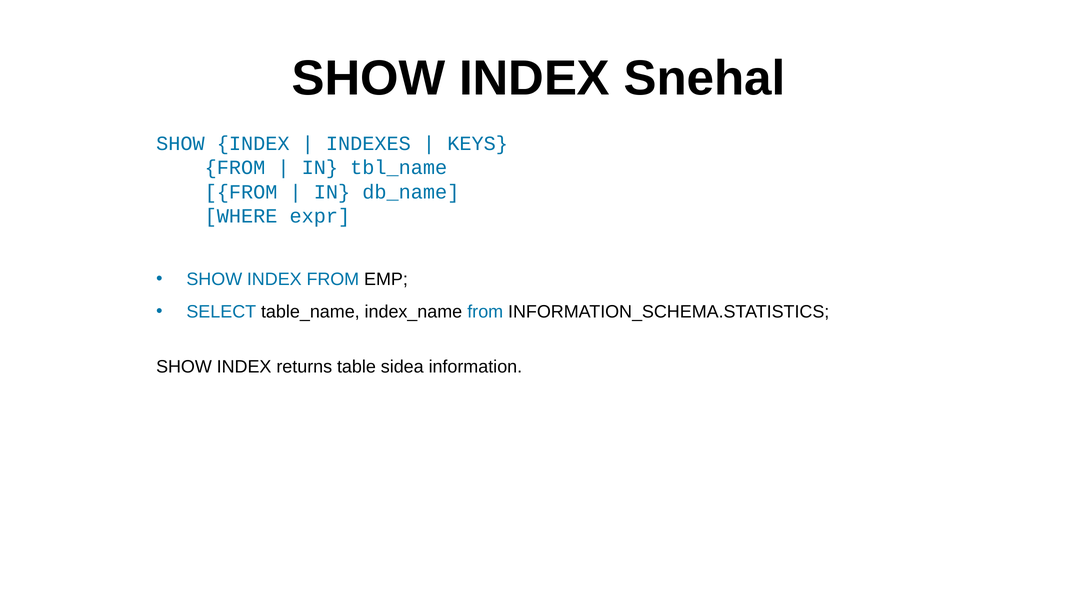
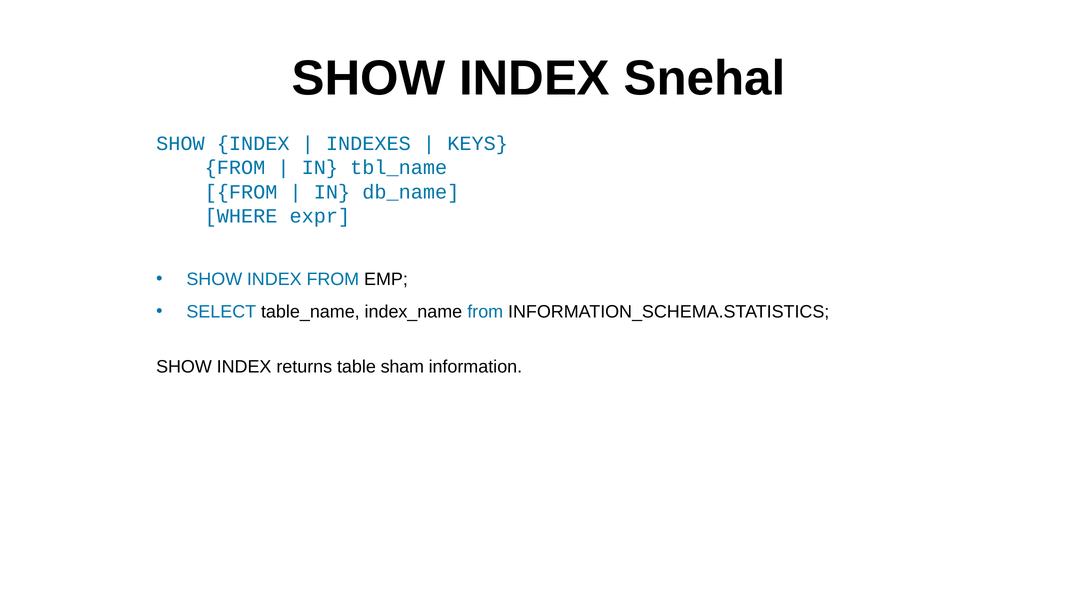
sidea: sidea -> sham
